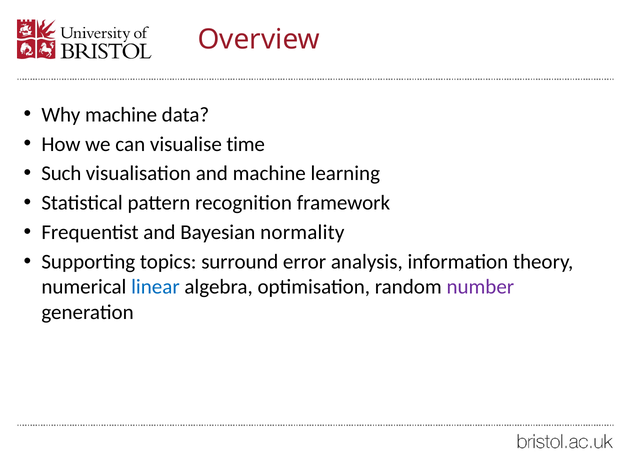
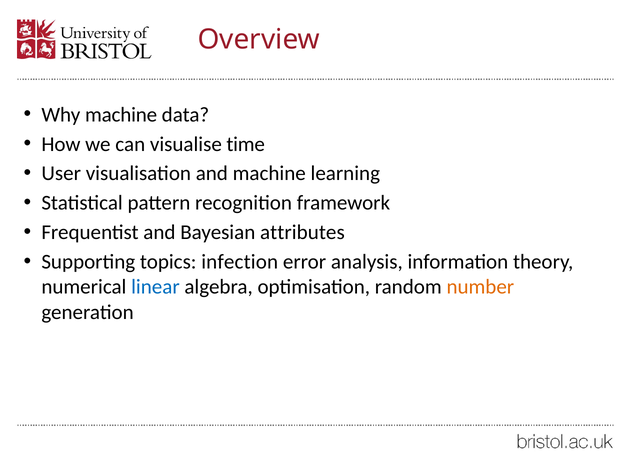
Such: Such -> User
normality: normality -> attributes
surround: surround -> infection
number colour: purple -> orange
